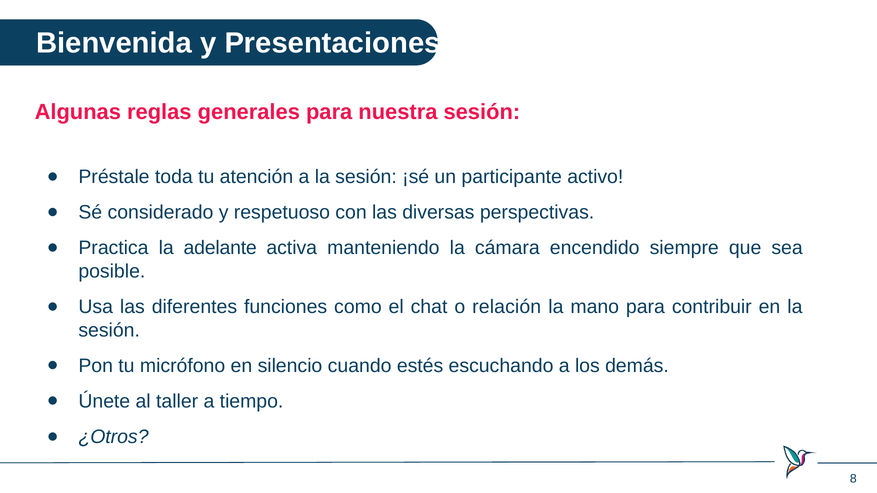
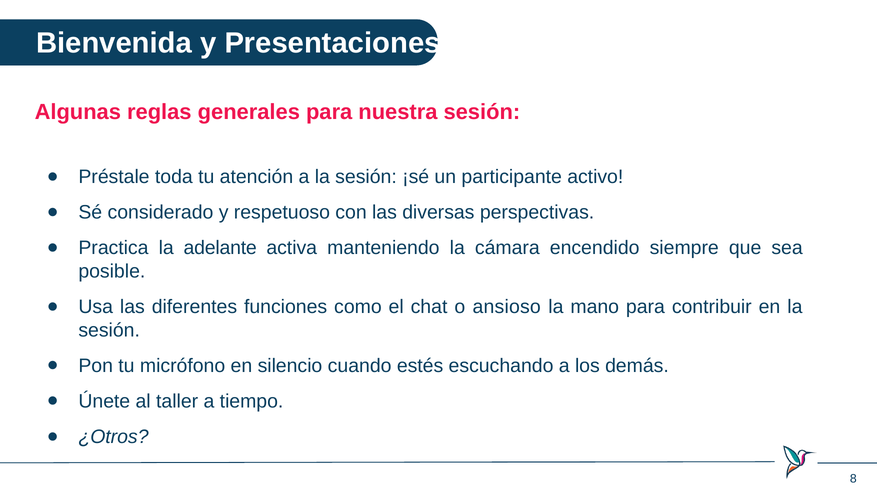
relación: relación -> ansioso
